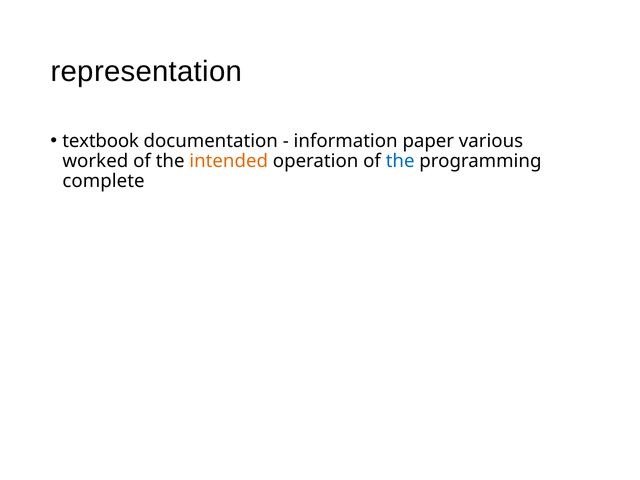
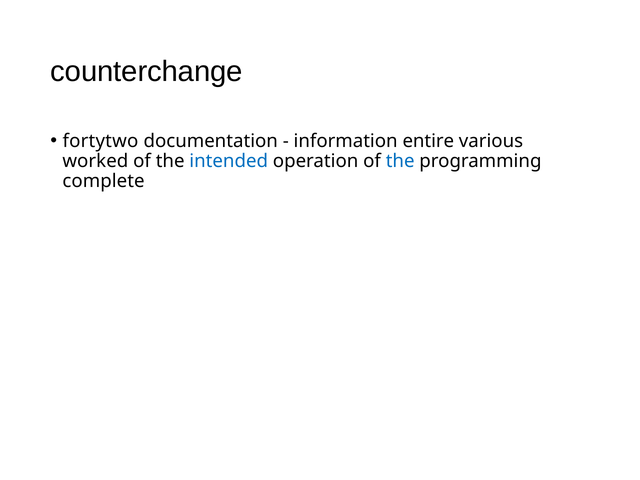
representation: representation -> counterchange
textbook: textbook -> fortytwo
paper: paper -> entire
intended colour: orange -> blue
